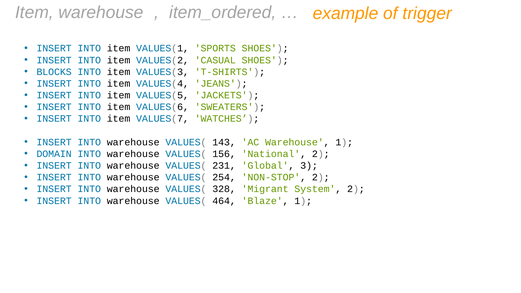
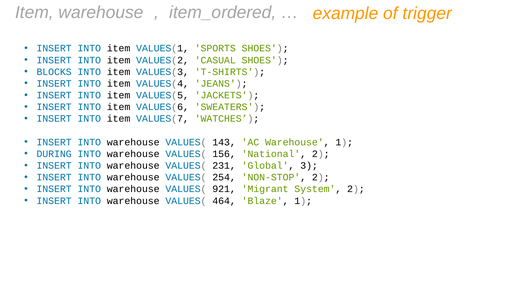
DOMAIN: DOMAIN -> DURING
328: 328 -> 921
